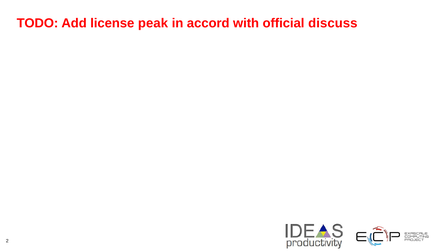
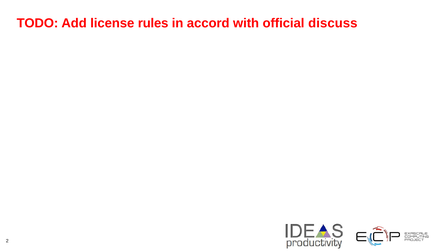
peak: peak -> rules
